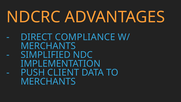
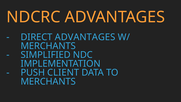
DIRECT COMPLIANCE: COMPLIANCE -> ADVANTAGES
